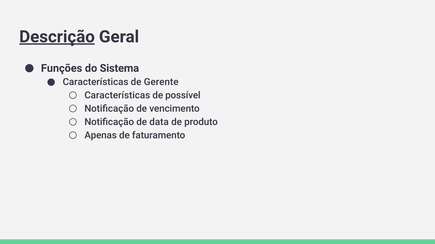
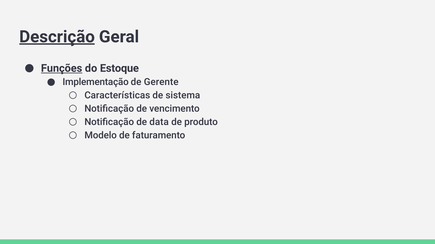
Funções underline: none -> present
Sistema: Sistema -> Estoque
Características at (96, 82): Características -> Implementação
possível: possível -> sistema
Apenas: Apenas -> Modelo
